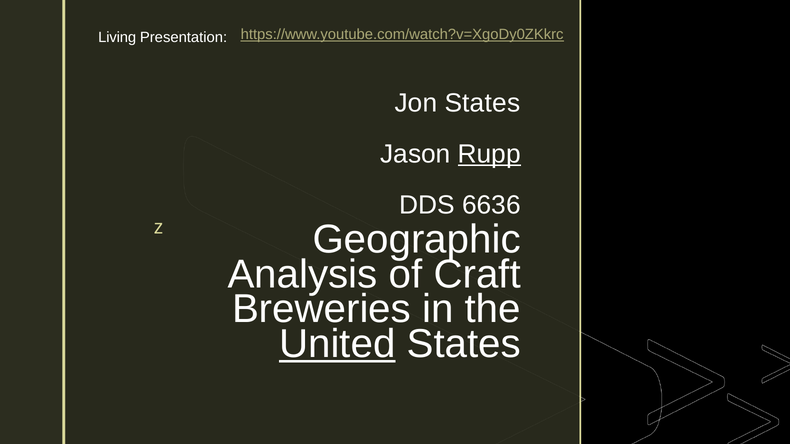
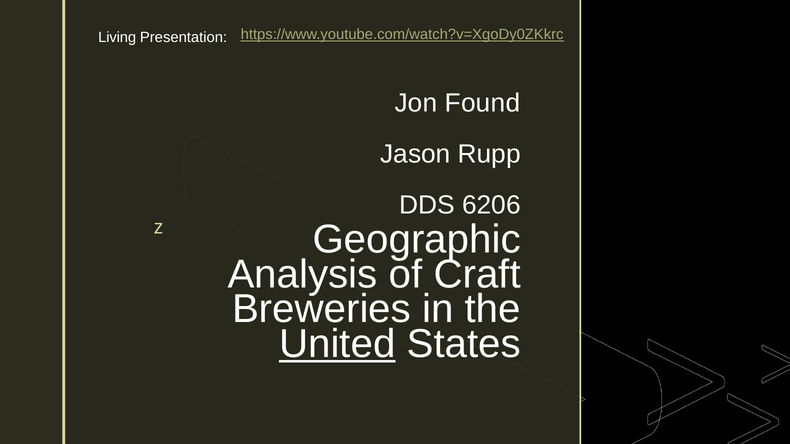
Jon States: States -> Found
Rupp underline: present -> none
6636: 6636 -> 6206
